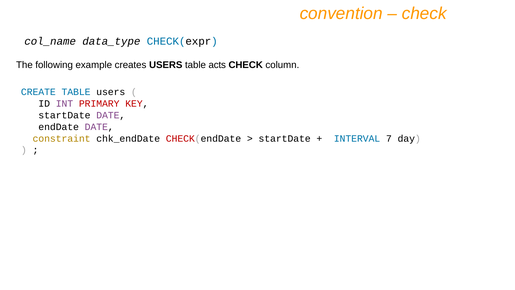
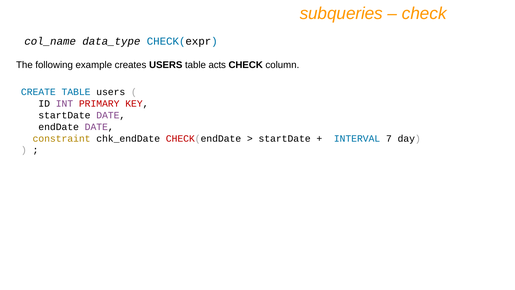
convention: convention -> subqueries
